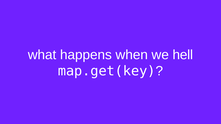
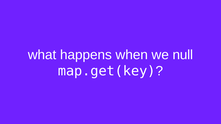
hell: hell -> null
